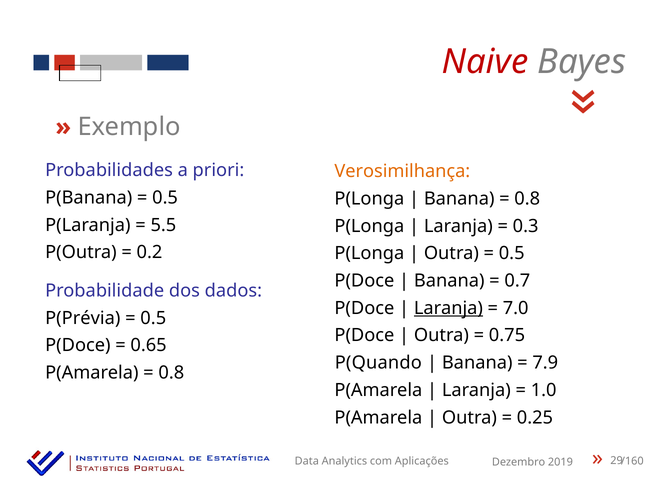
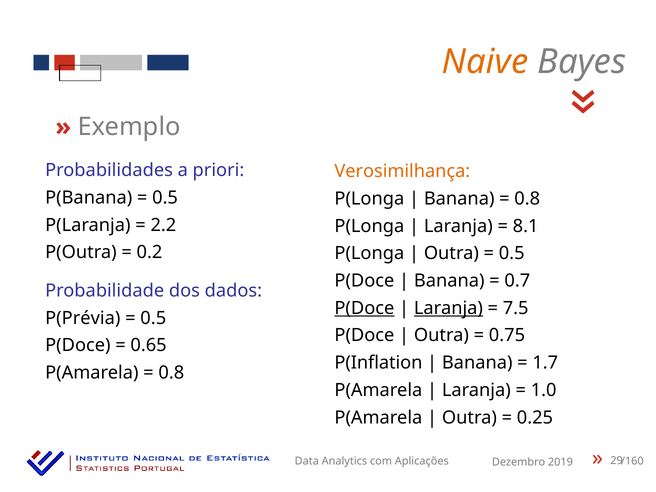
Naive colour: red -> orange
5.5: 5.5 -> 2.2
0.3: 0.3 -> 8.1
P(Doce at (364, 308) underline: none -> present
7.0: 7.0 -> 7.5
P(Quando: P(Quando -> P(Inflation
7.9: 7.9 -> 1.7
